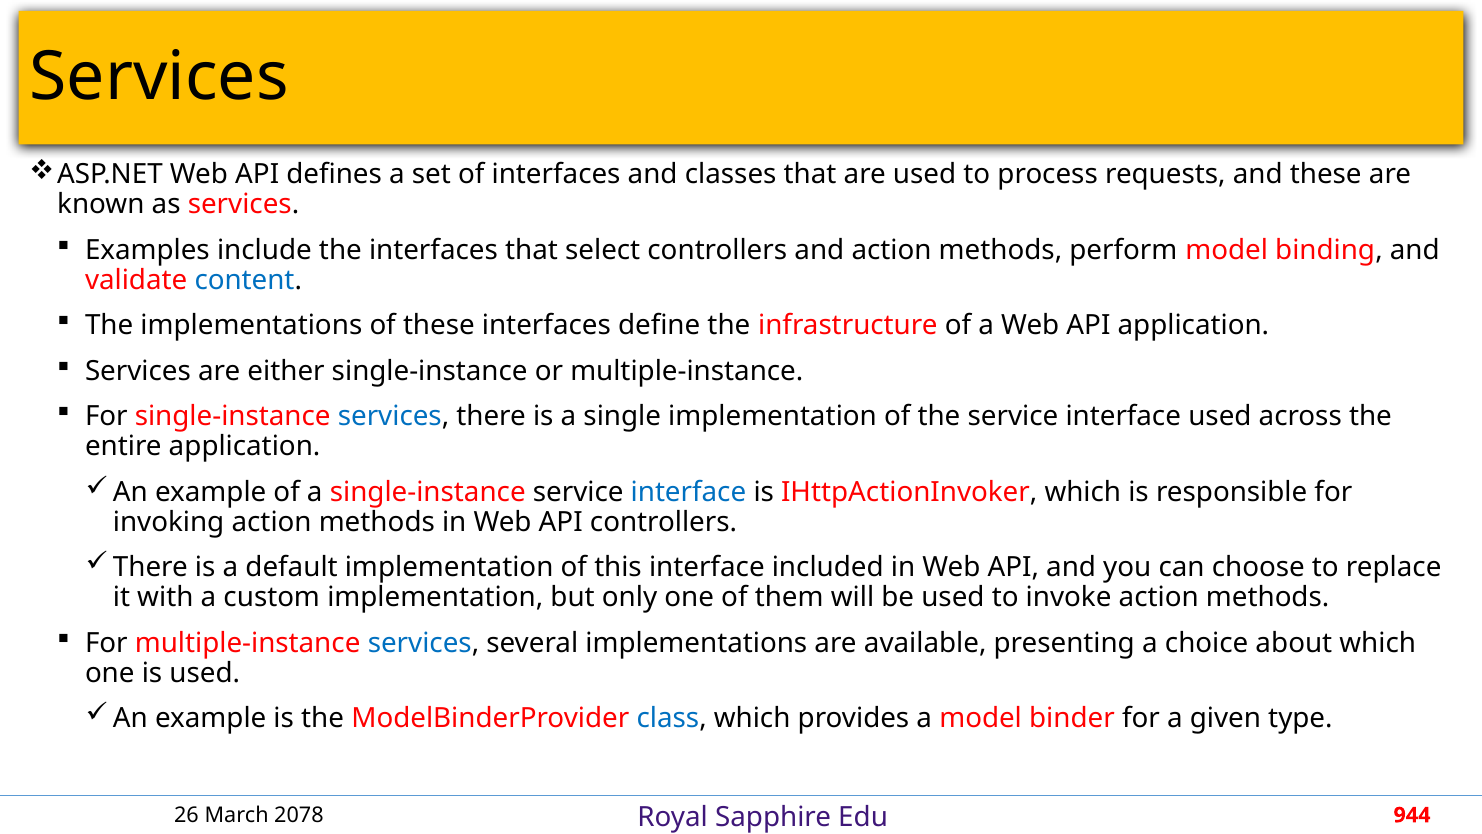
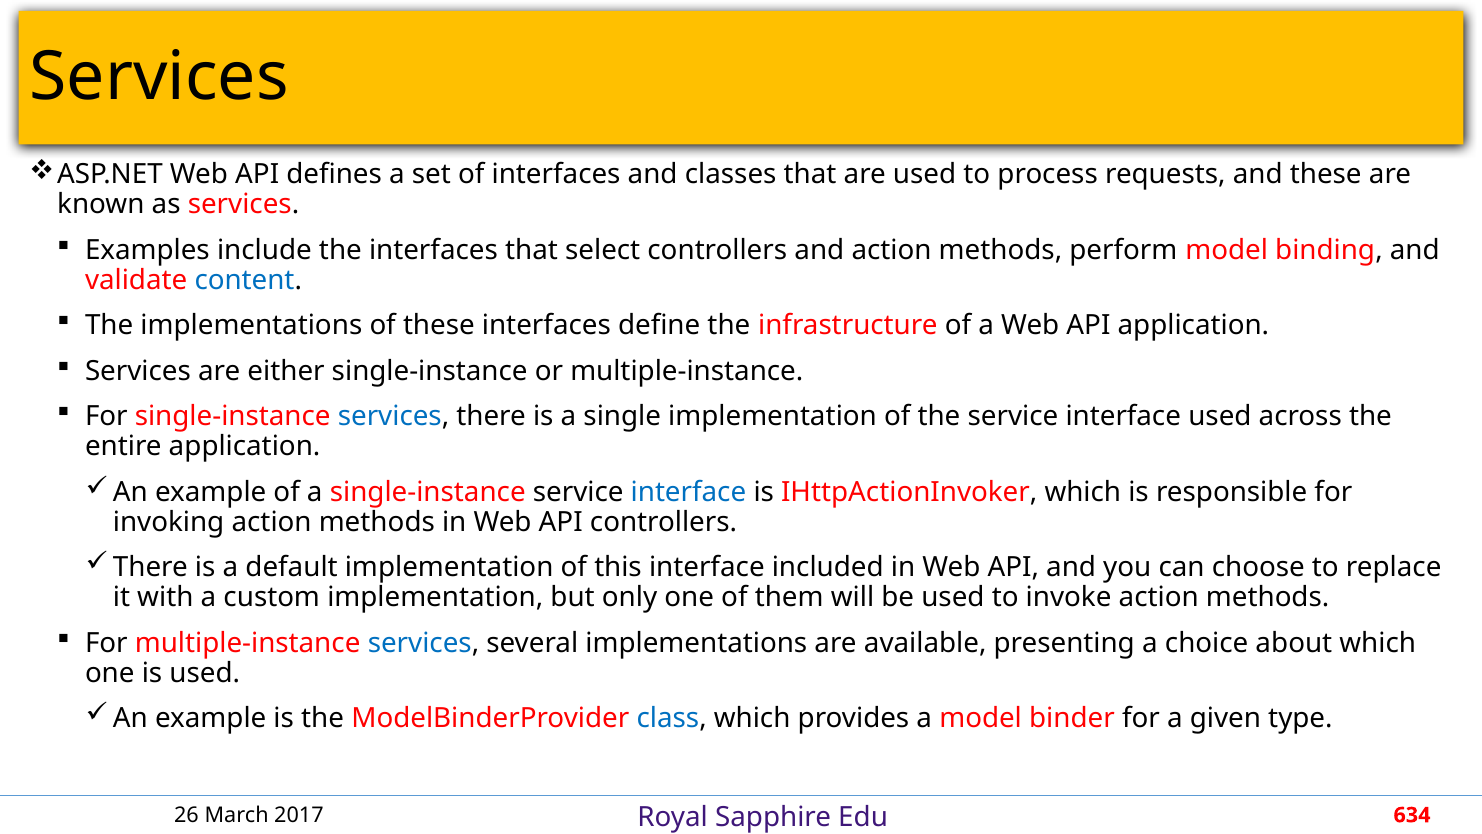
2078: 2078 -> 2017
944: 944 -> 634
